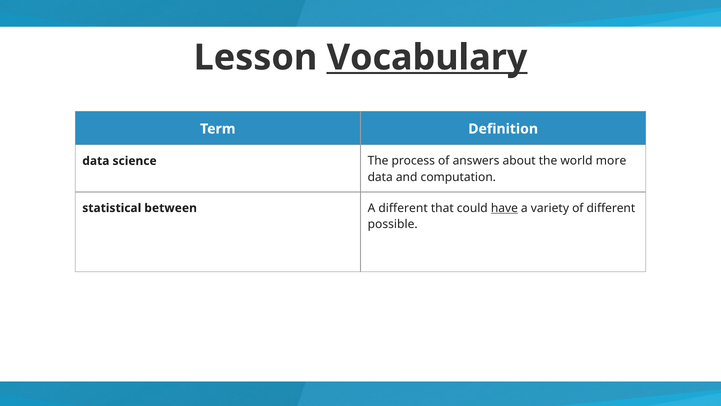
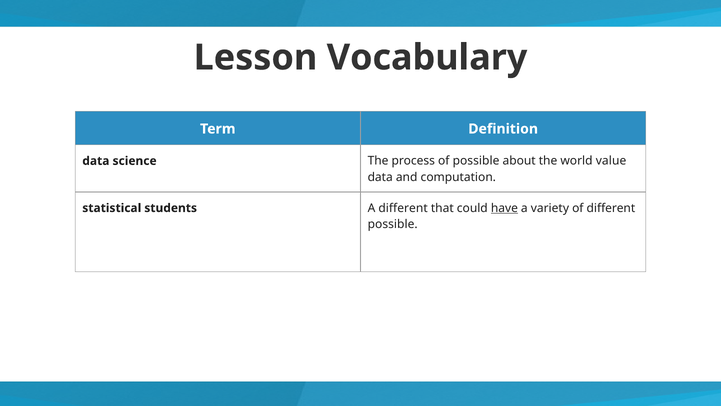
Vocabulary underline: present -> none
answers at (476, 161): answers -> possible
more: more -> value
between: between -> students
